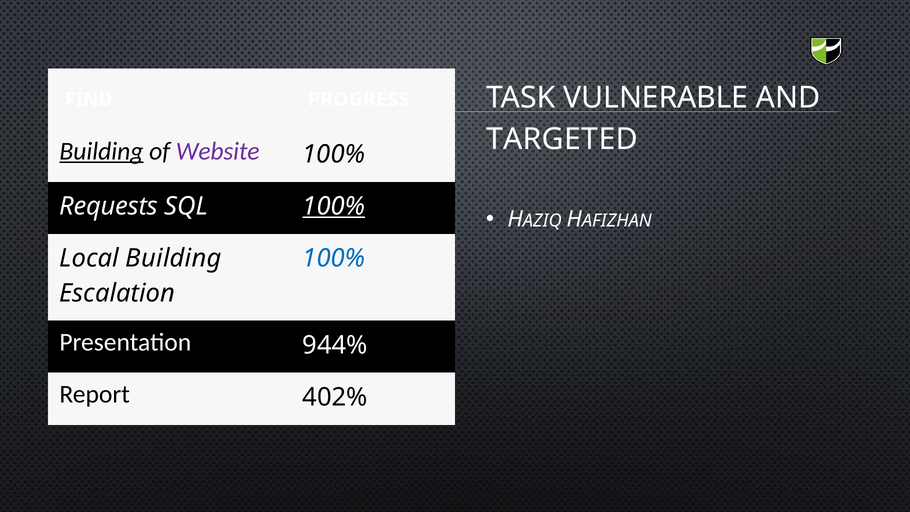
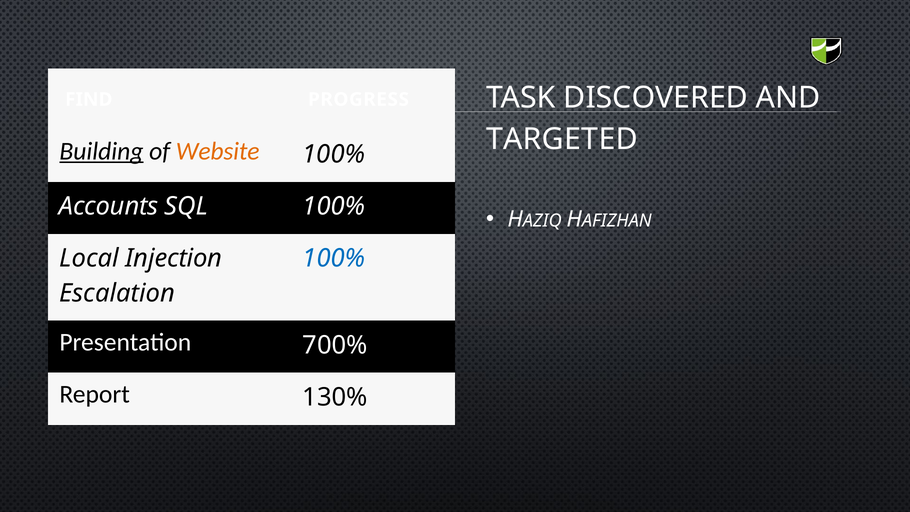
VULNERABLE: VULNERABLE -> DISCOVERED
Website colour: purple -> orange
Requests: Requests -> Accounts
100% at (334, 206) underline: present -> none
Local Building: Building -> Injection
944%: 944% -> 700%
402%: 402% -> 130%
